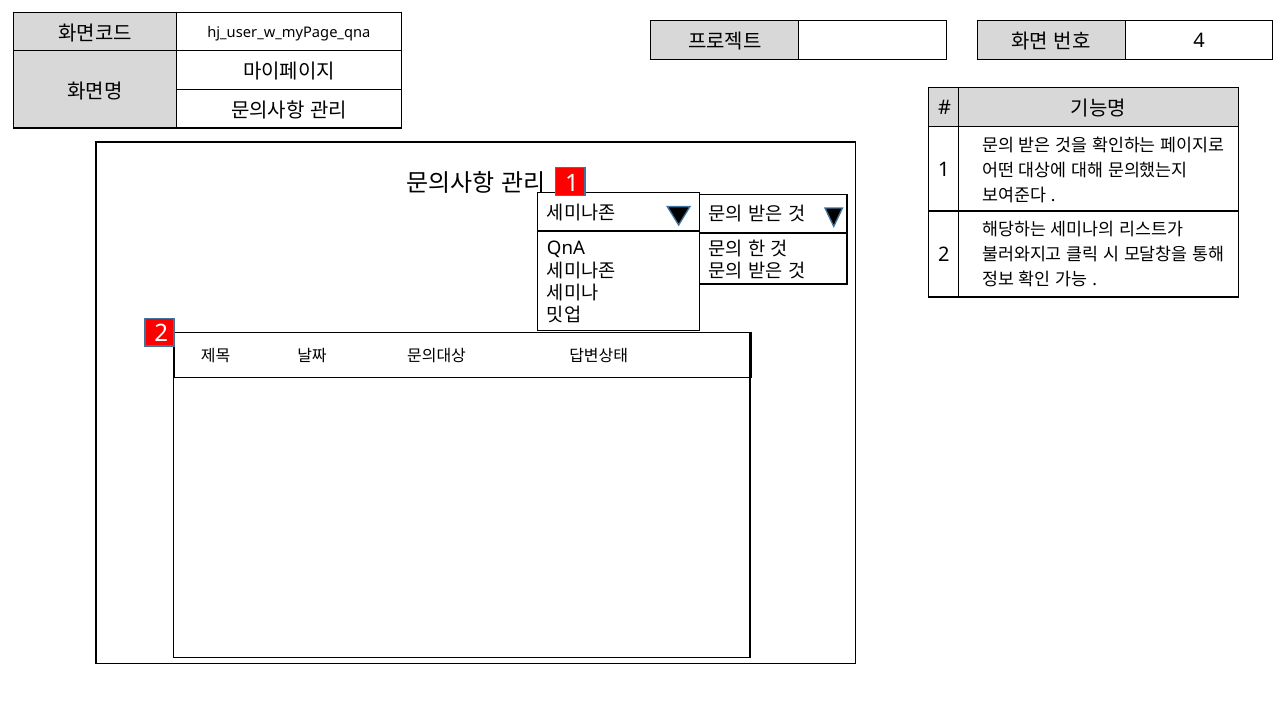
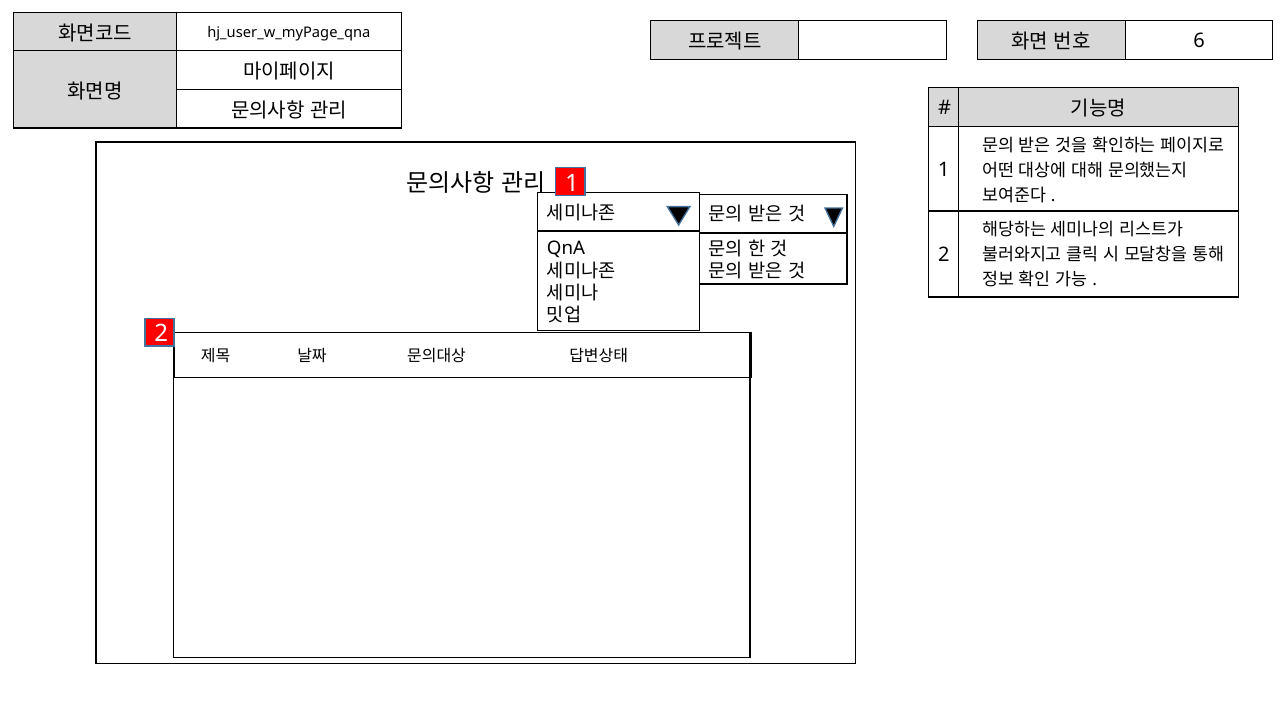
4: 4 -> 6
